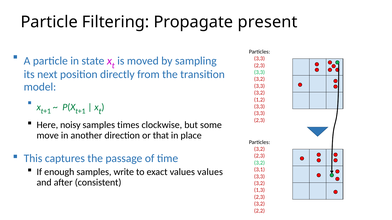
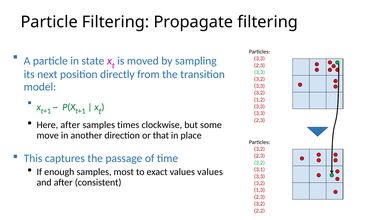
Propagate present: present -> filtering
Here noisy: noisy -> after
write: write -> most
